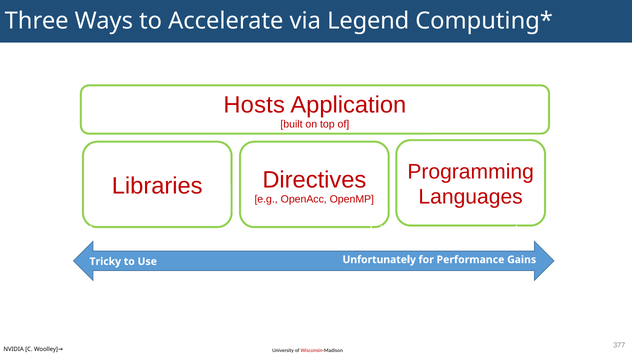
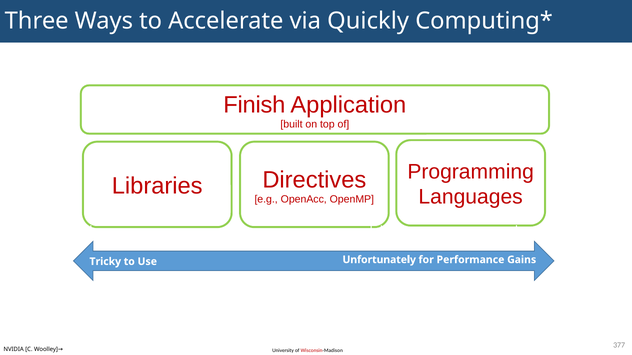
Legend: Legend -> Quickly
Hosts: Hosts -> Finish
